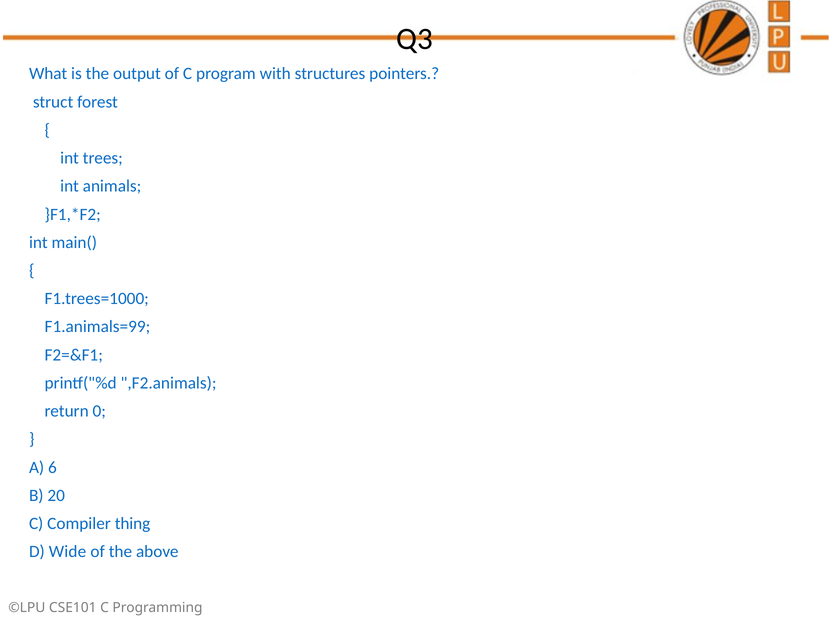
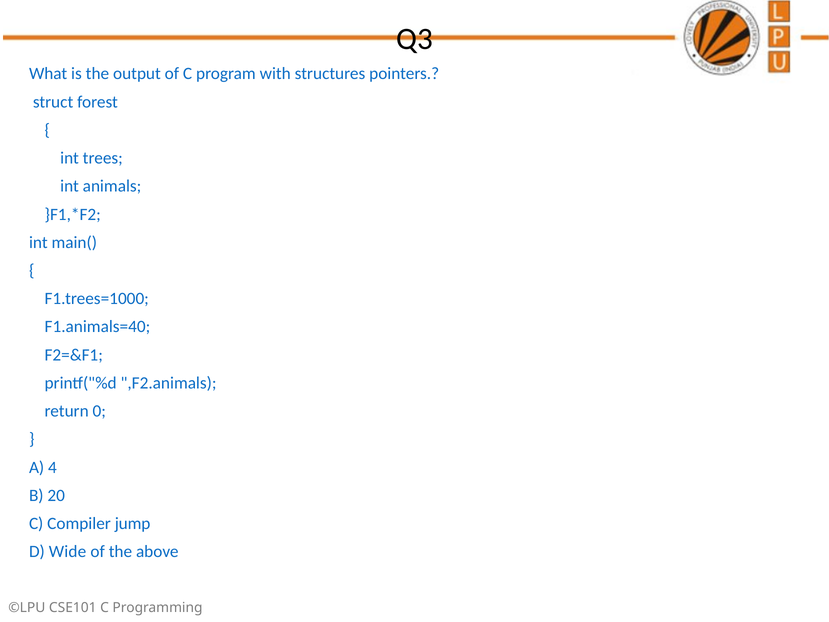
F1.animals=99: F1.animals=99 -> F1.animals=40
6: 6 -> 4
thing: thing -> jump
